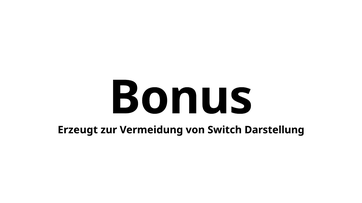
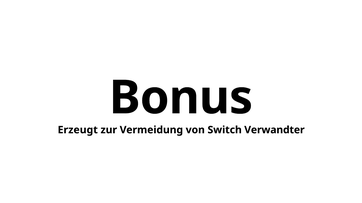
Darstellung: Darstellung -> Verwandter
